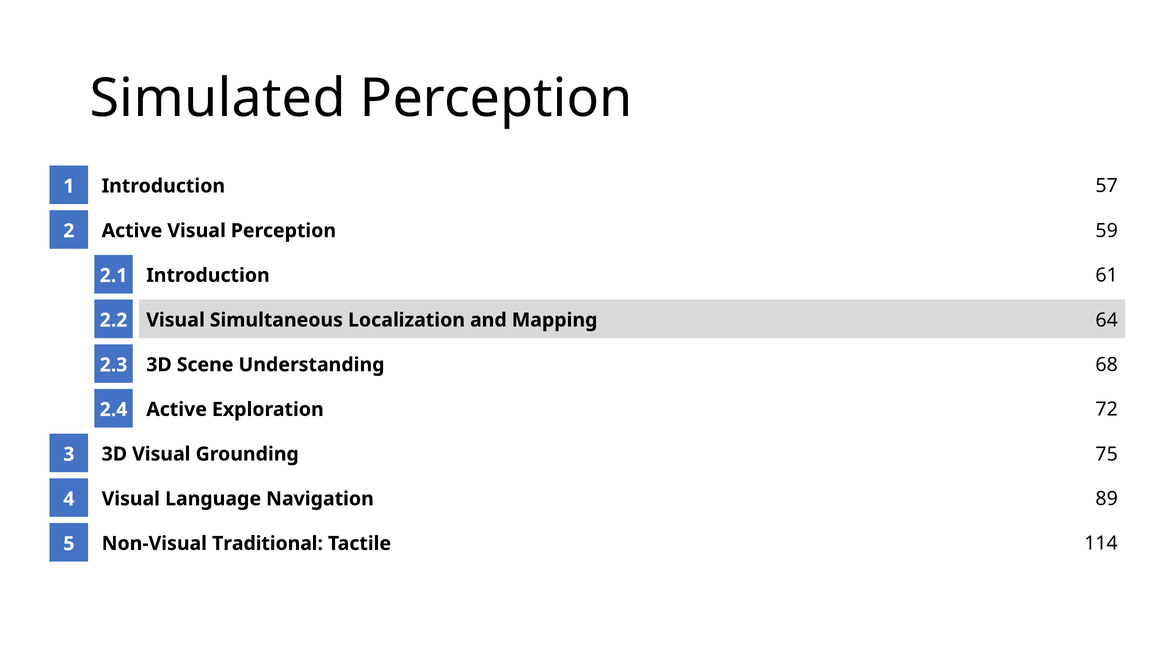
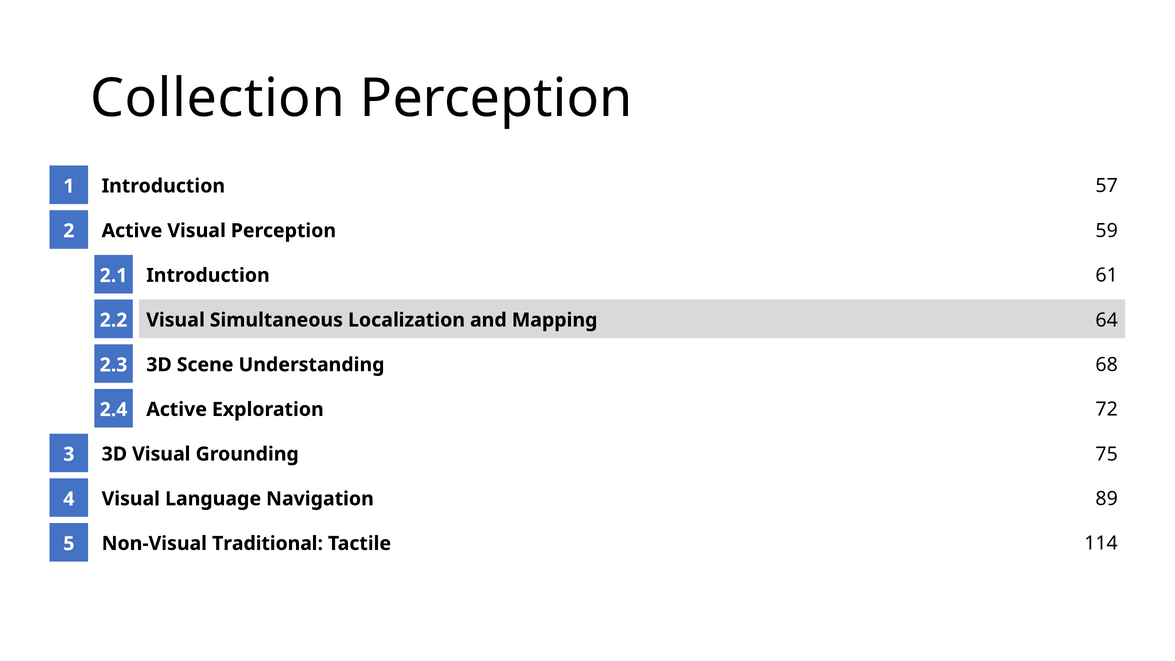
Simulated: Simulated -> Collection
